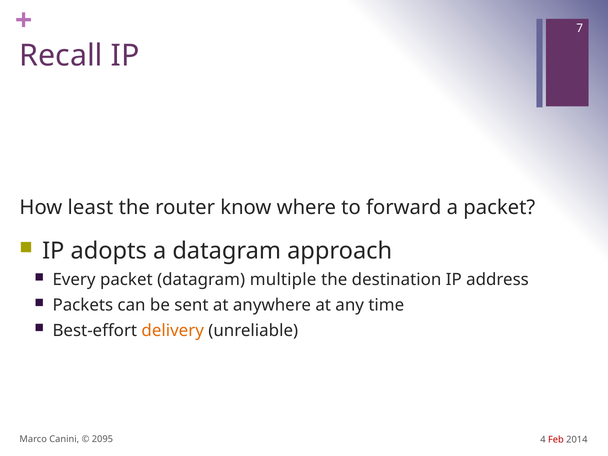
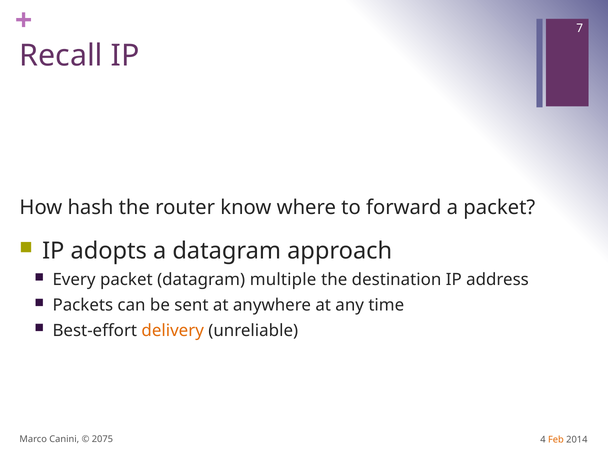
least: least -> hash
2095: 2095 -> 2075
Feb colour: red -> orange
